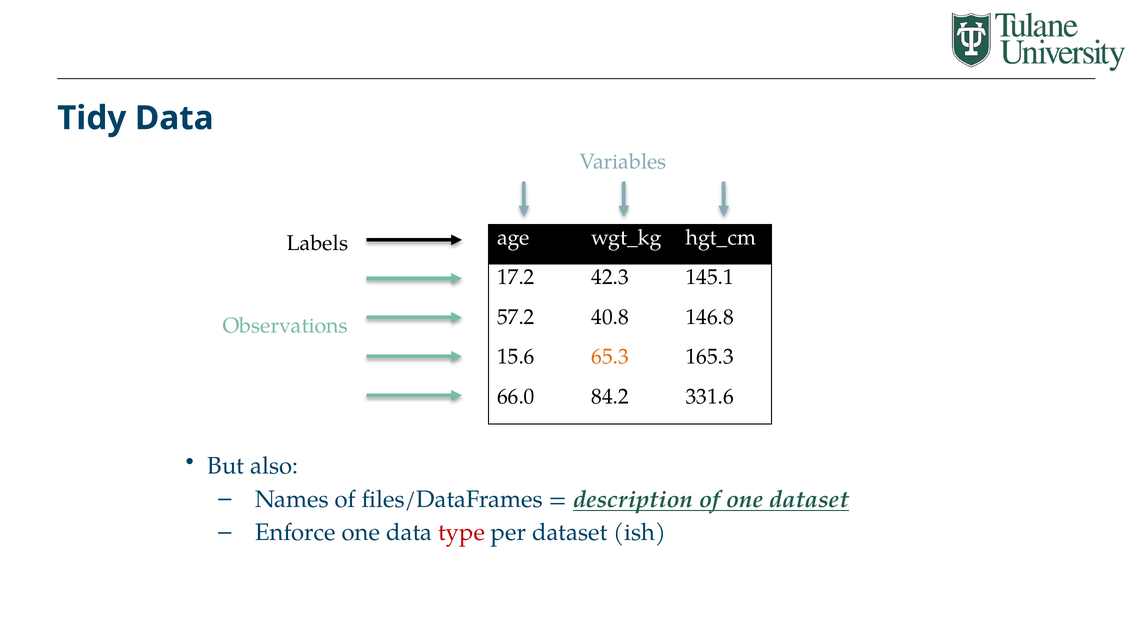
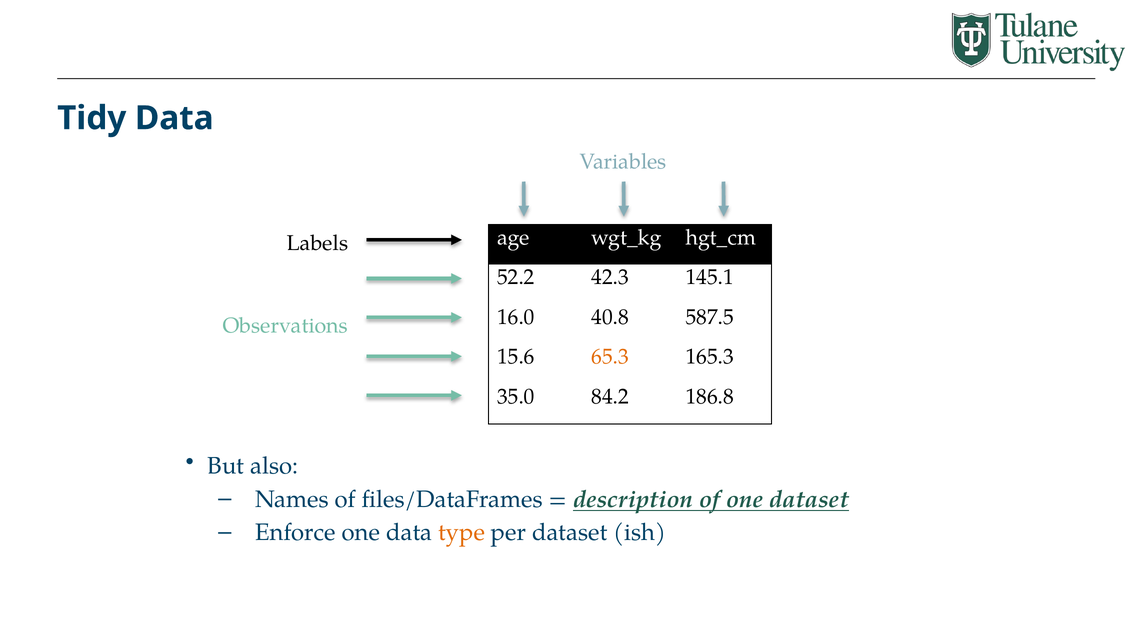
17.2: 17.2 -> 52.2
57.2: 57.2 -> 16.0
146.8: 146.8 -> 587.5
66.0: 66.0 -> 35.0
331.6: 331.6 -> 186.8
type colour: red -> orange
